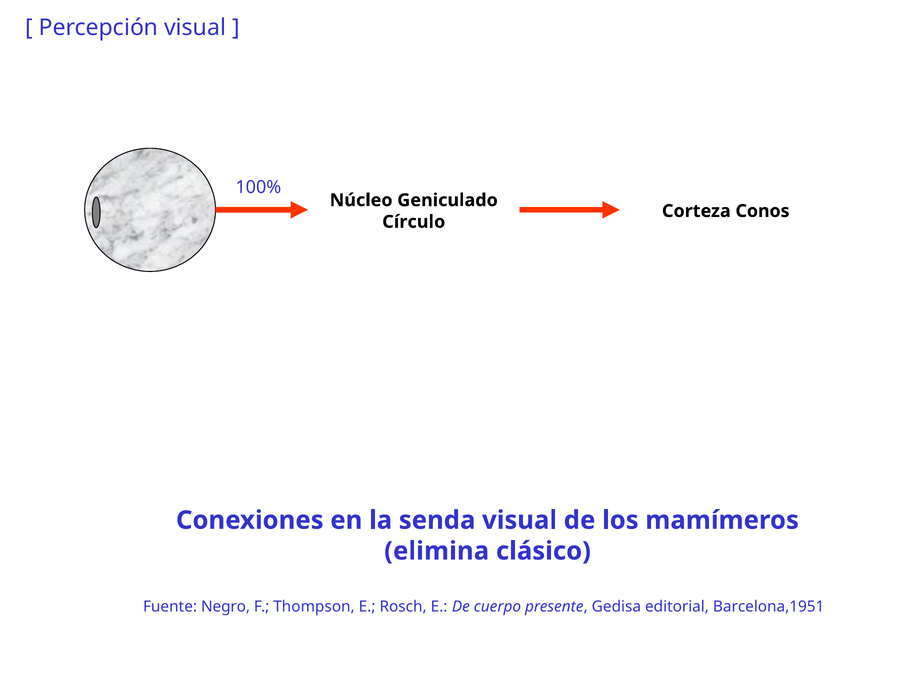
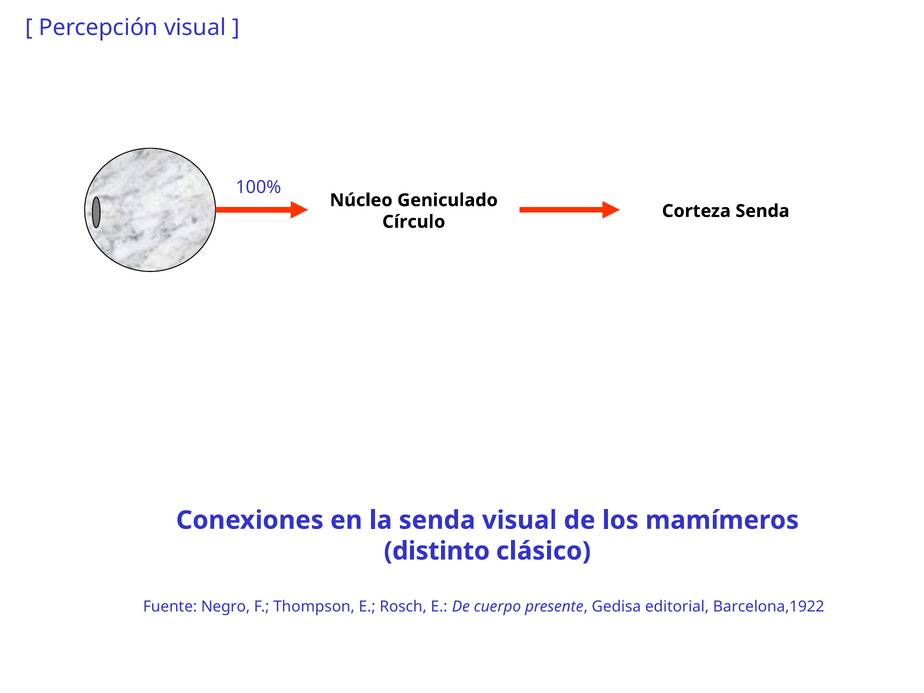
Corteza Conos: Conos -> Senda
elimina: elimina -> distinto
Barcelona,1951: Barcelona,1951 -> Barcelona,1922
